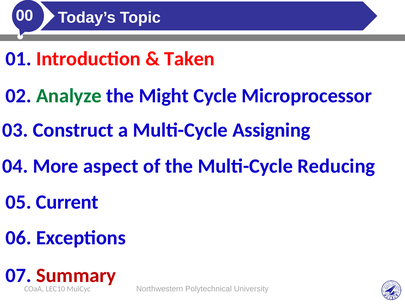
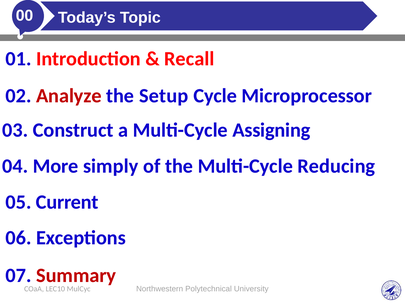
Taken: Taken -> Recall
Analyze colour: green -> red
Might: Might -> Setup
aspect: aspect -> simply
